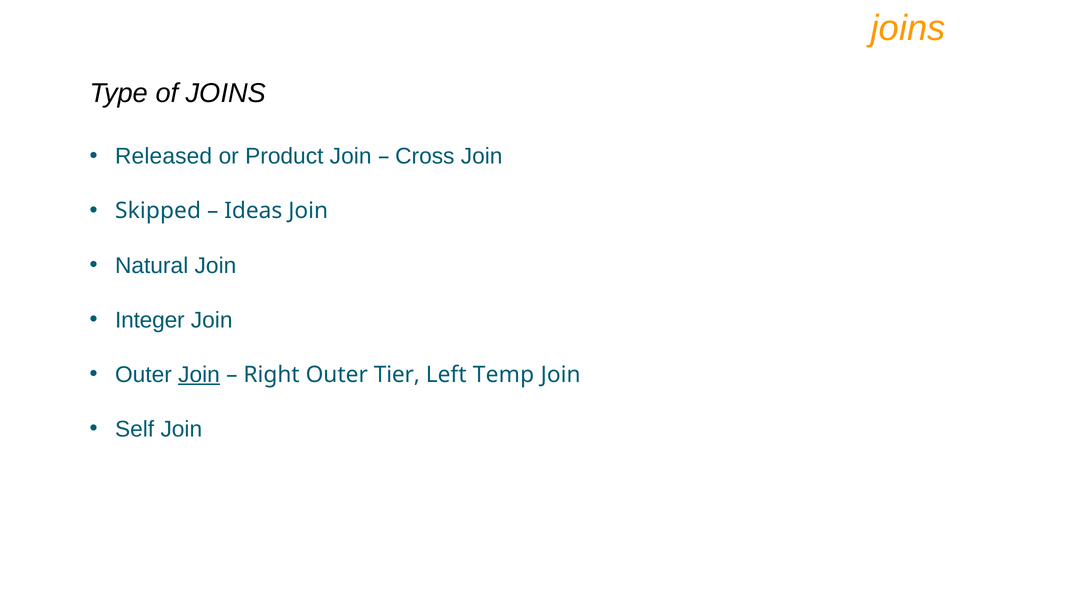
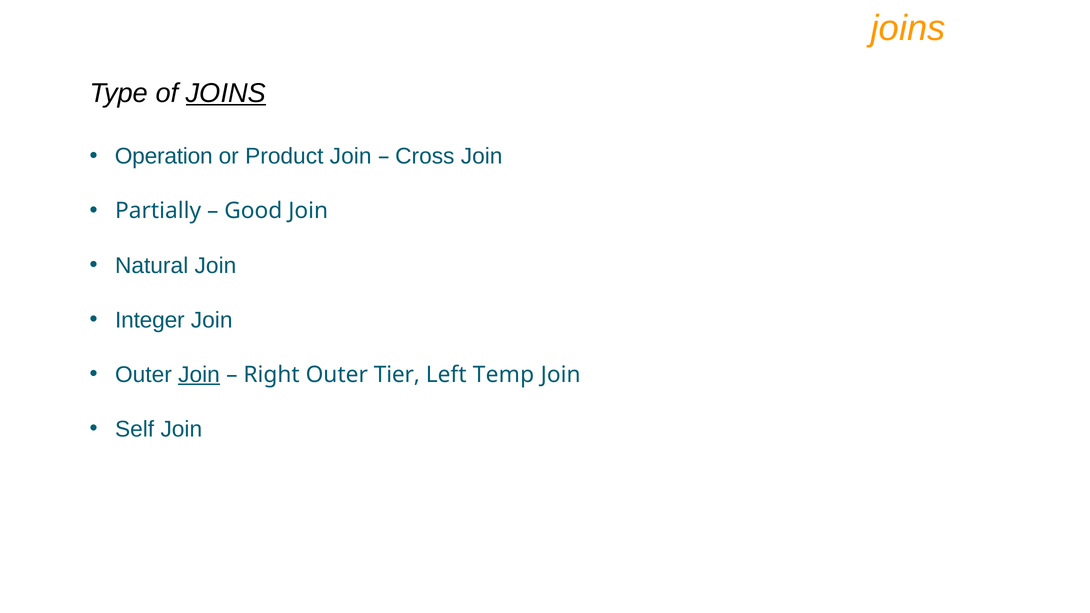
JOINS at (226, 93) underline: none -> present
Released: Released -> Operation
Skipped: Skipped -> Partially
Ideas: Ideas -> Good
